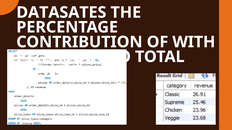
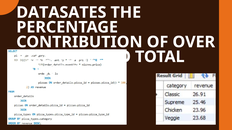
WITH: WITH -> OVER
JOIN: JOIN -> SALE
